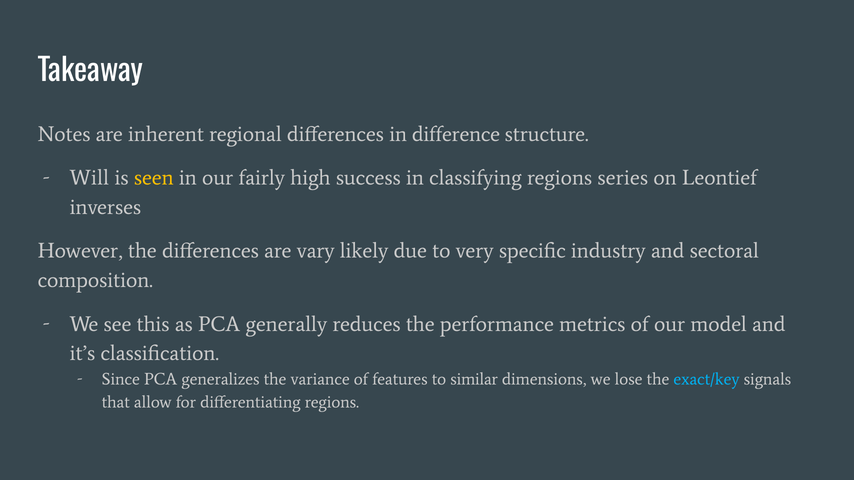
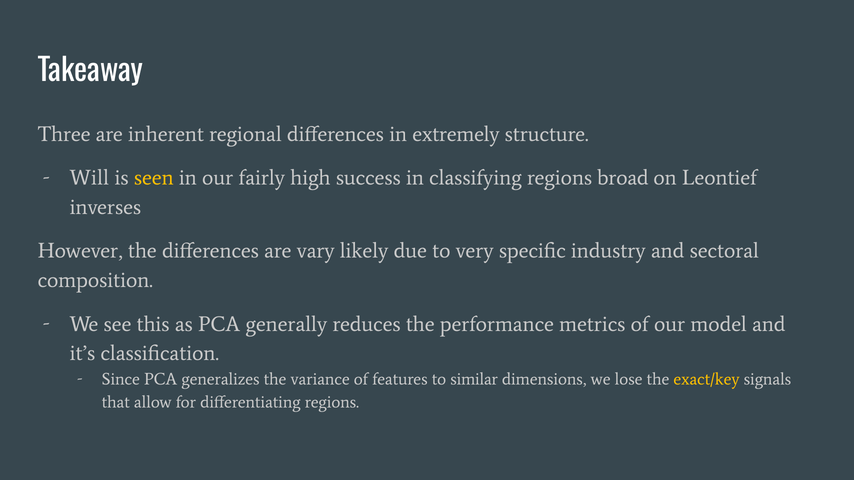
Notes: Notes -> Three
difference: difference -> extremely
series: series -> broad
exact/key colour: light blue -> yellow
